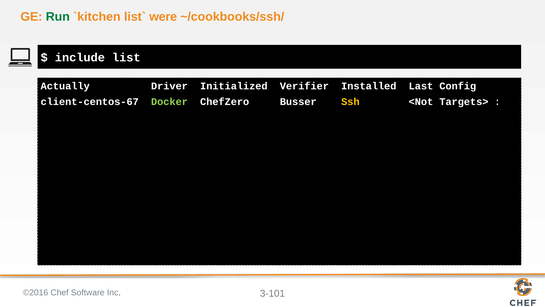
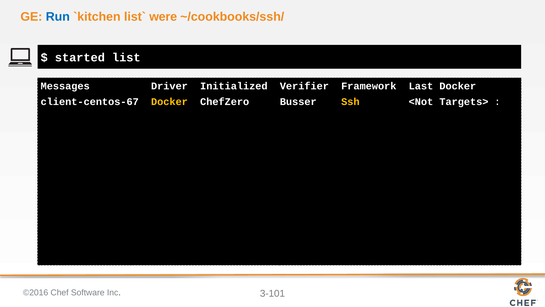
Run colour: green -> blue
include: include -> started
Actually: Actually -> Messages
Installed: Installed -> Framework
Last Config: Config -> Docker
Docker at (169, 102) colour: light green -> yellow
